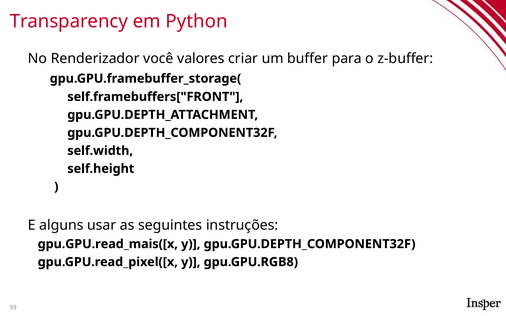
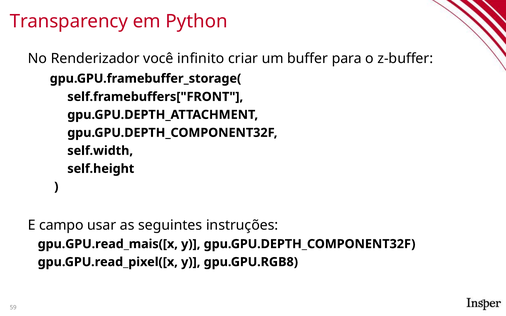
valores: valores -> infinito
alguns: alguns -> campo
